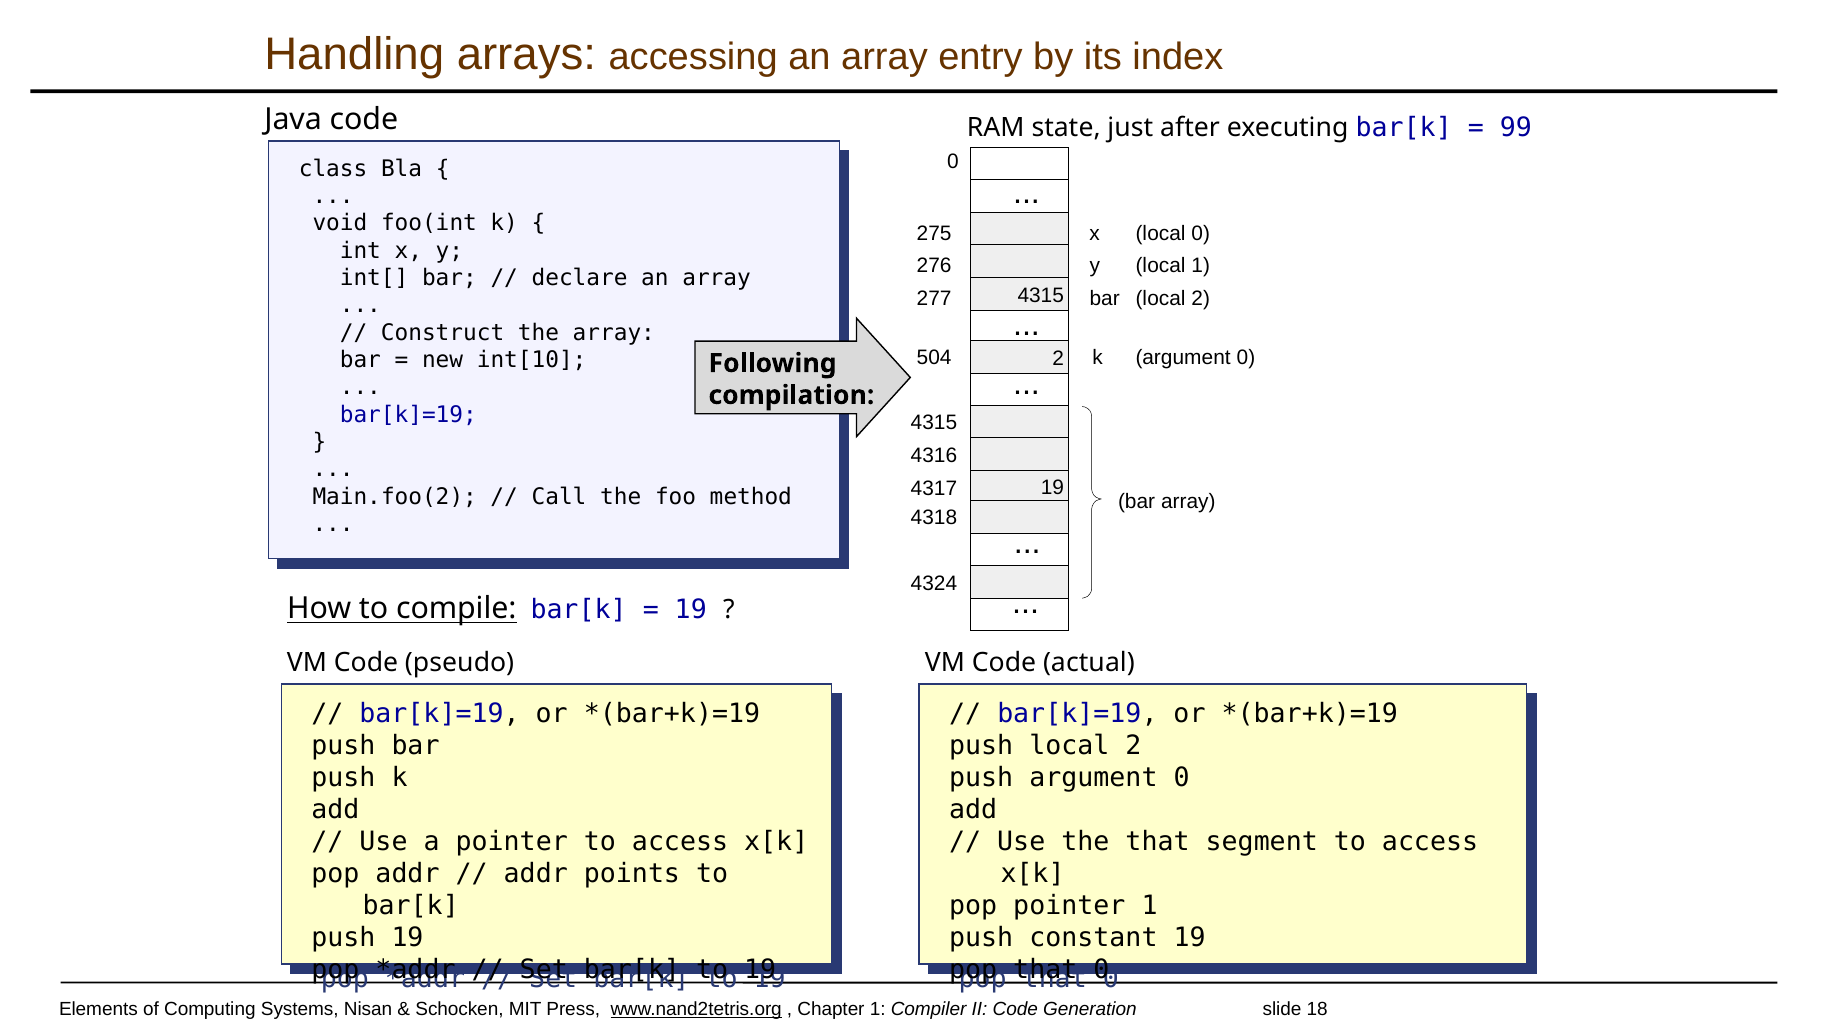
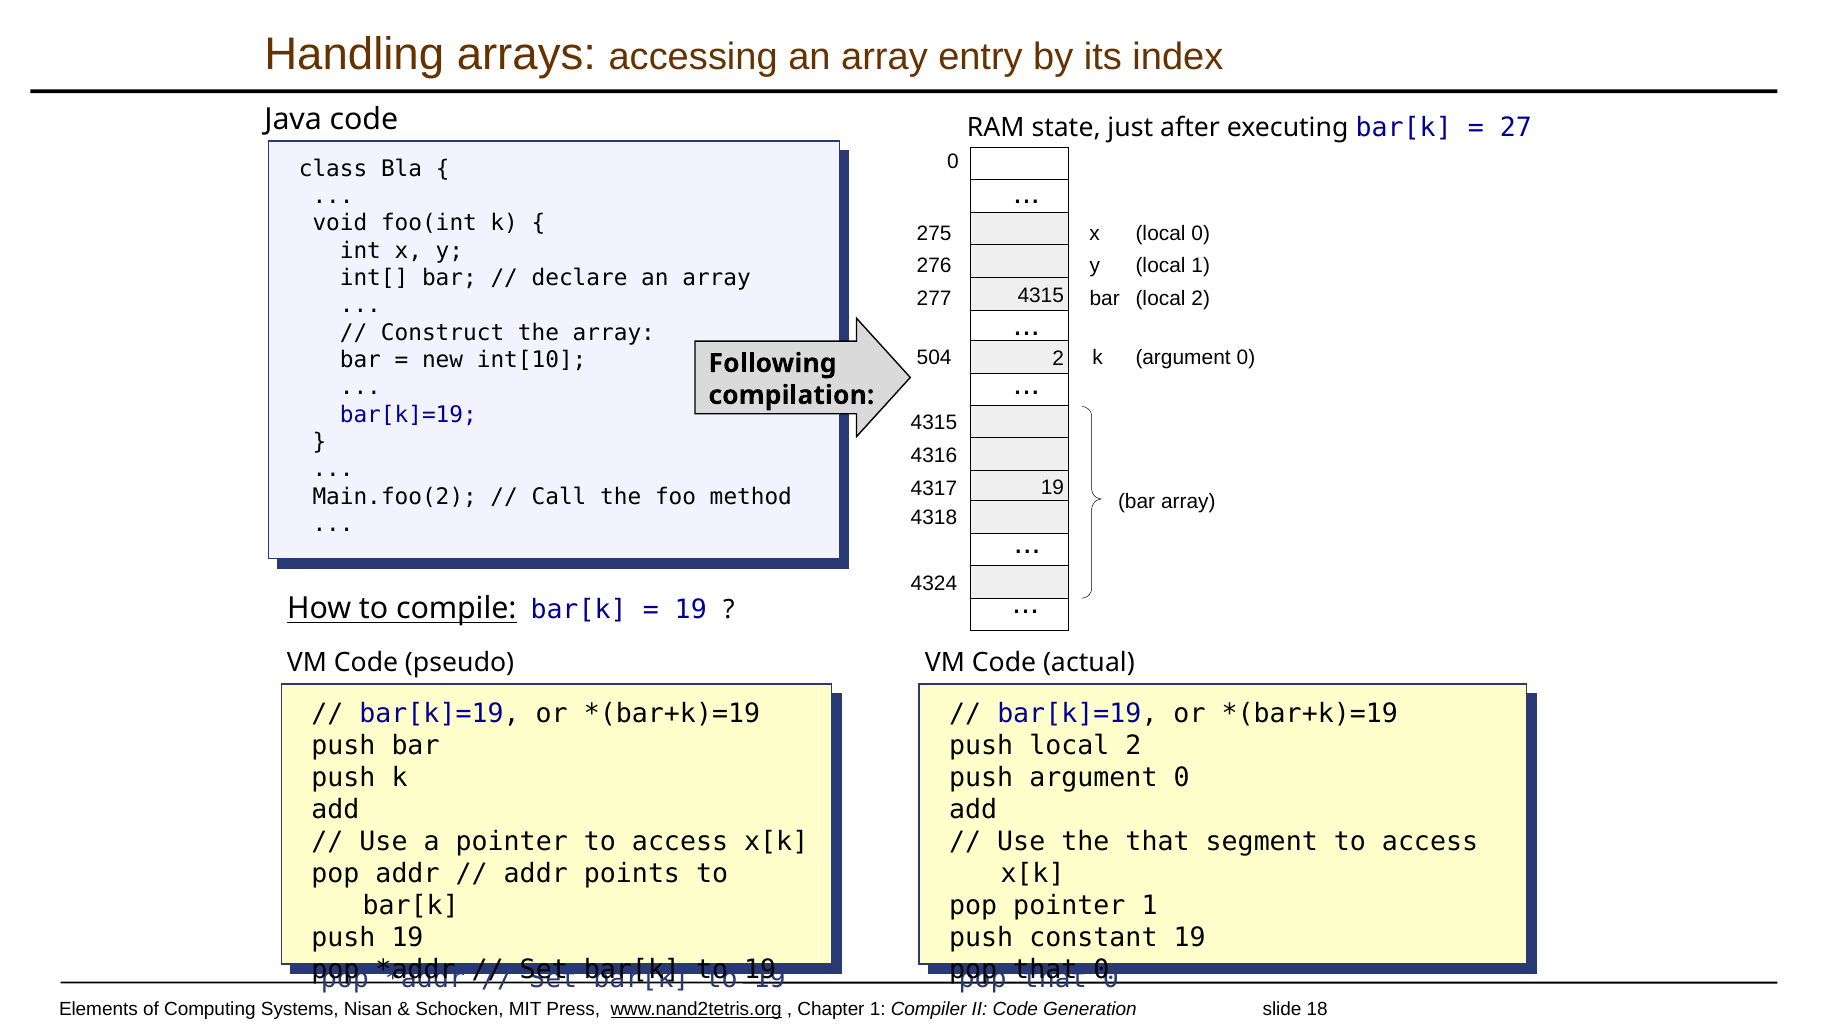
99: 99 -> 27
